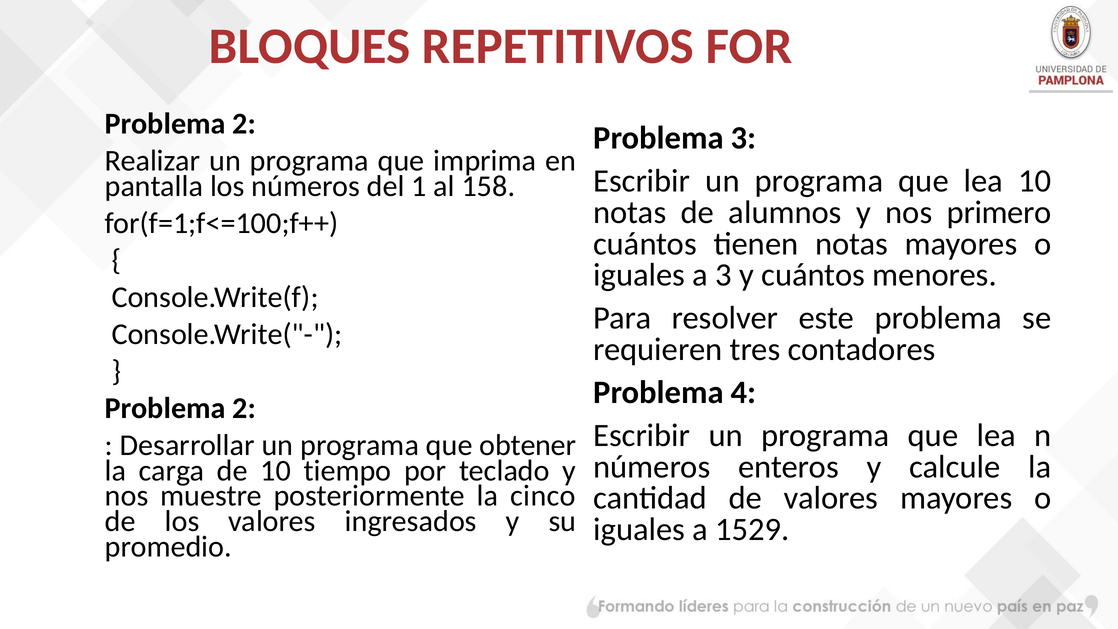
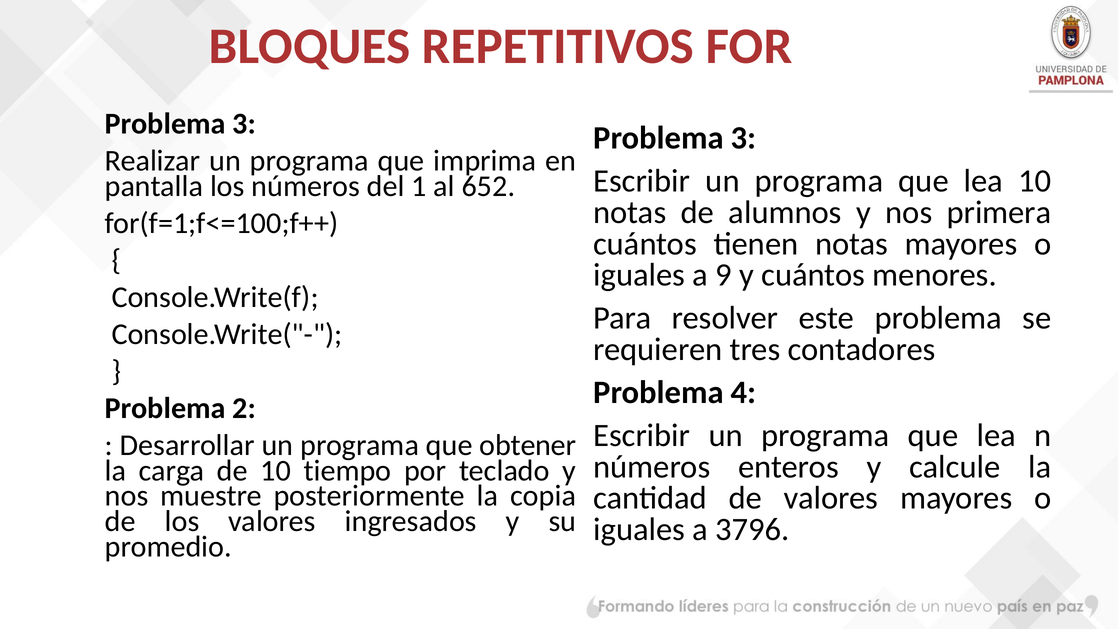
2 at (244, 124): 2 -> 3
158: 158 -> 652
primero: primero -> primera
a 3: 3 -> 9
cinco: cinco -> copia
1529: 1529 -> 3796
